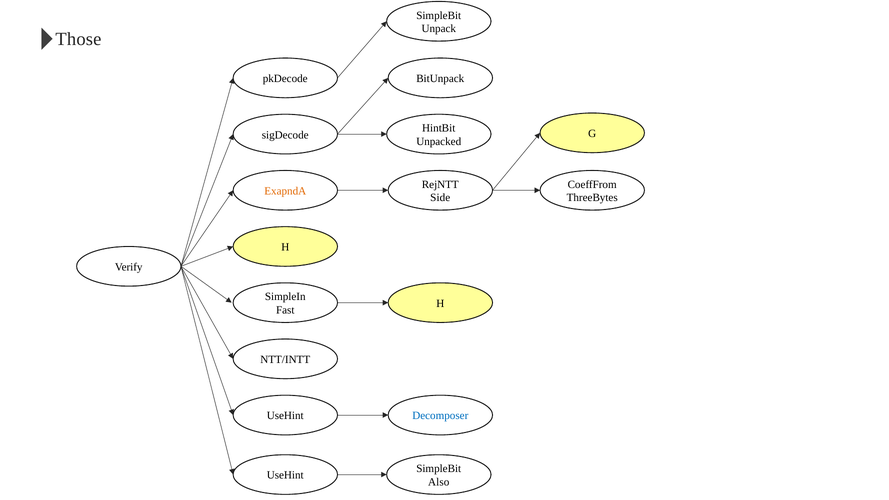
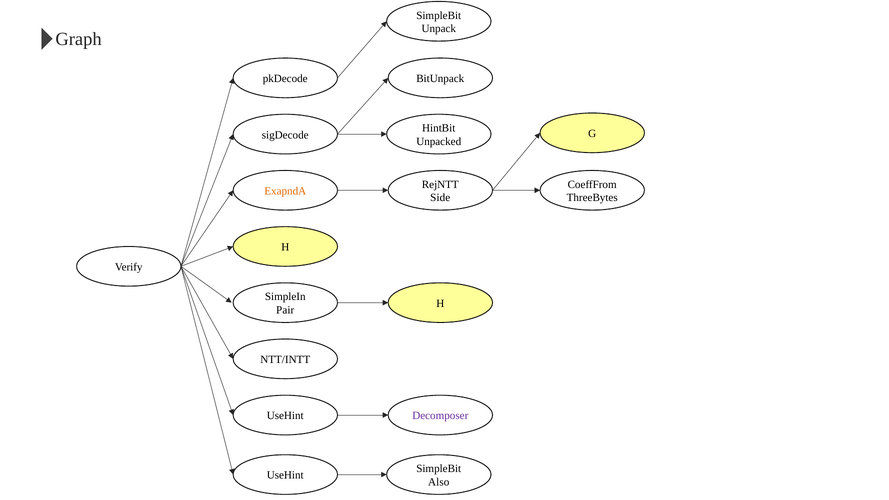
Those: Those -> Graph
Fast: Fast -> Pair
Decomposer colour: blue -> purple
